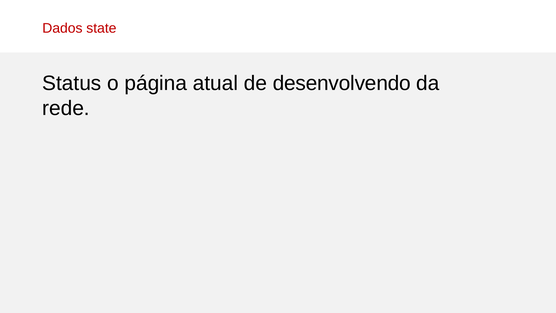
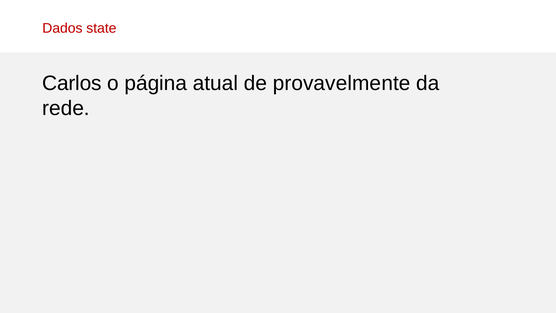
Status: Status -> Carlos
desenvolvendo: desenvolvendo -> provavelmente
